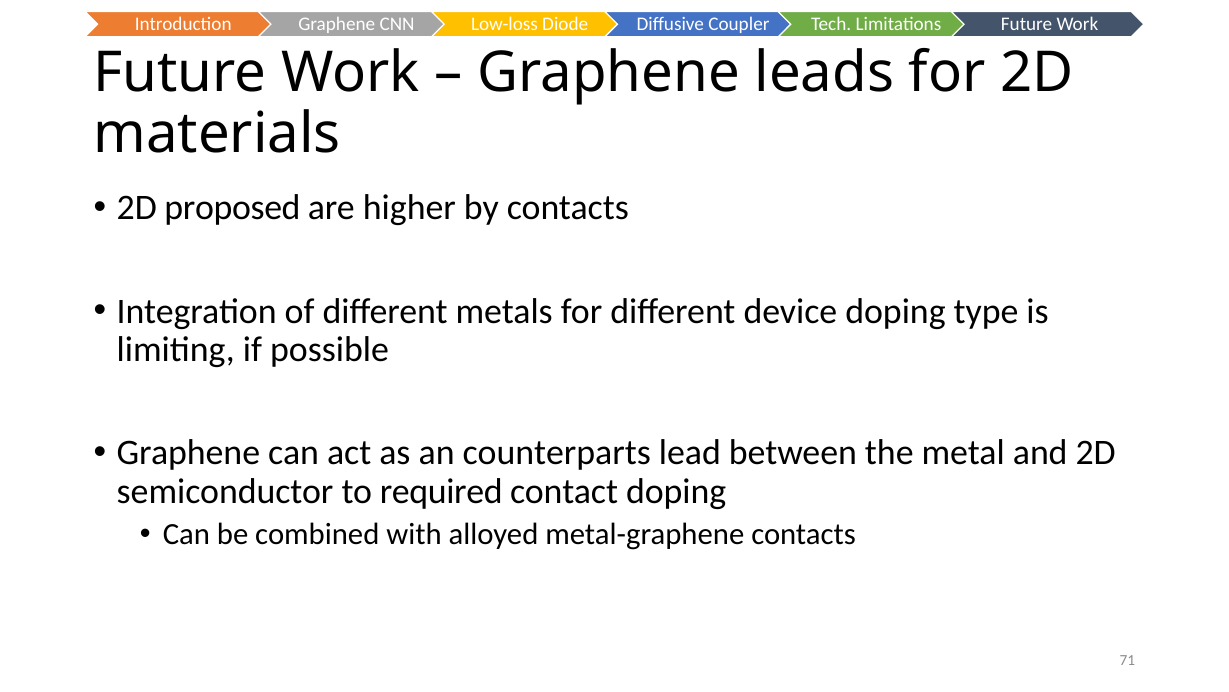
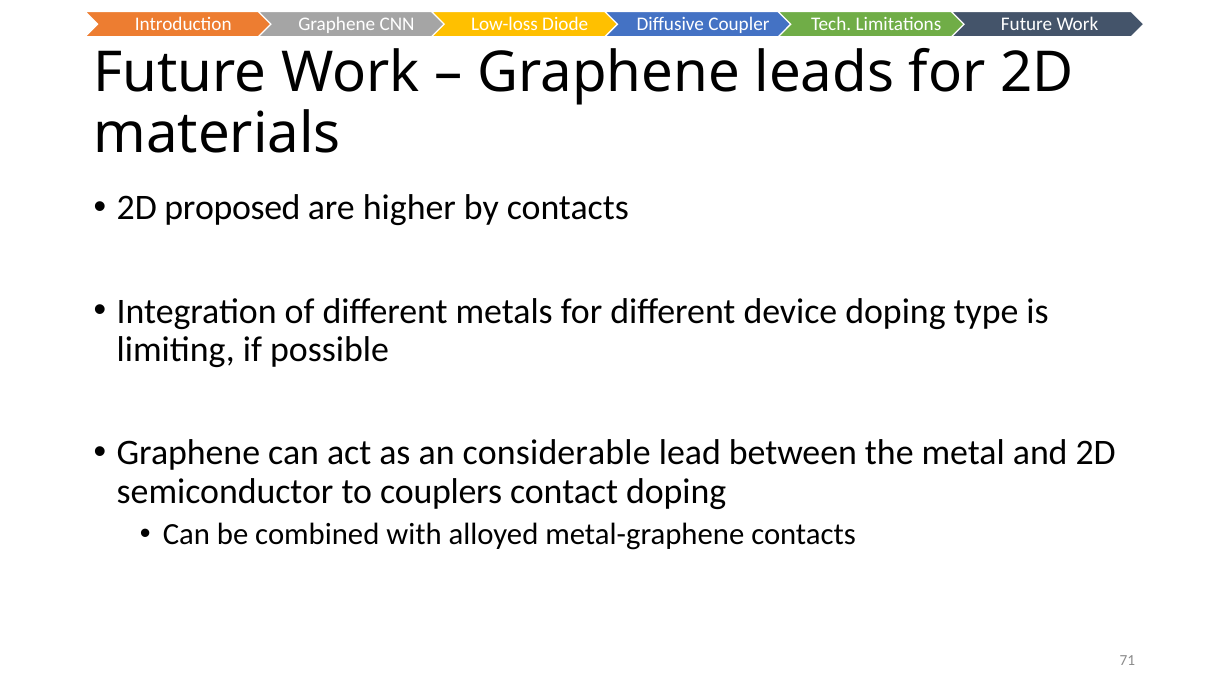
counterparts: counterparts -> considerable
required: required -> couplers
